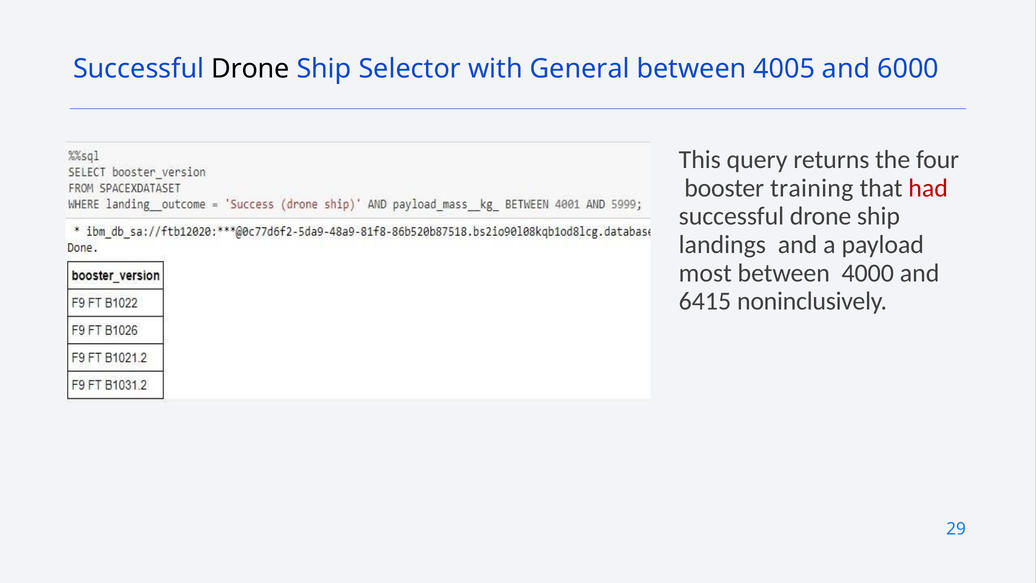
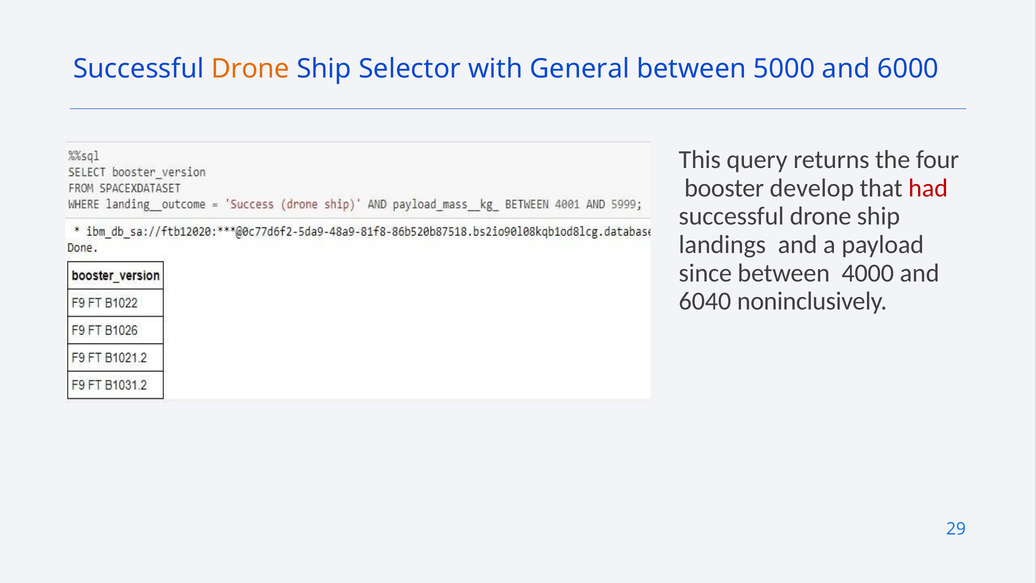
Drone at (250, 69) colour: black -> orange
4005: 4005 -> 5000
training: training -> develop
most: most -> since
6415: 6415 -> 6040
